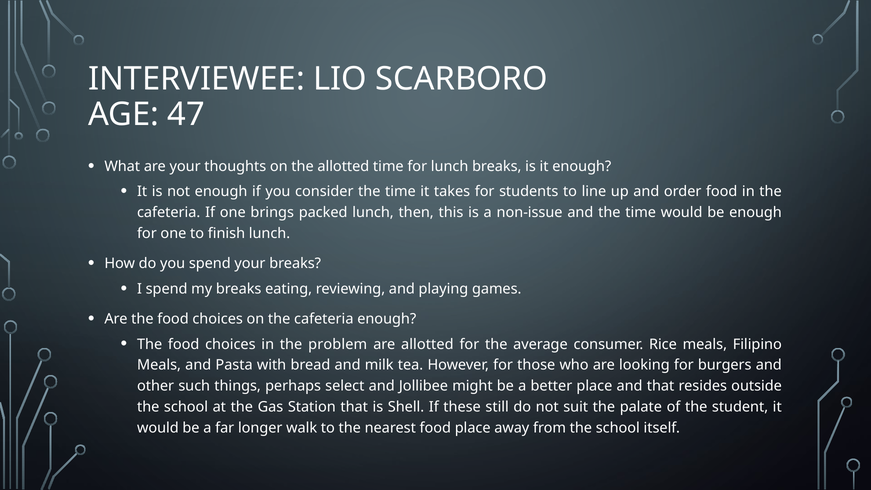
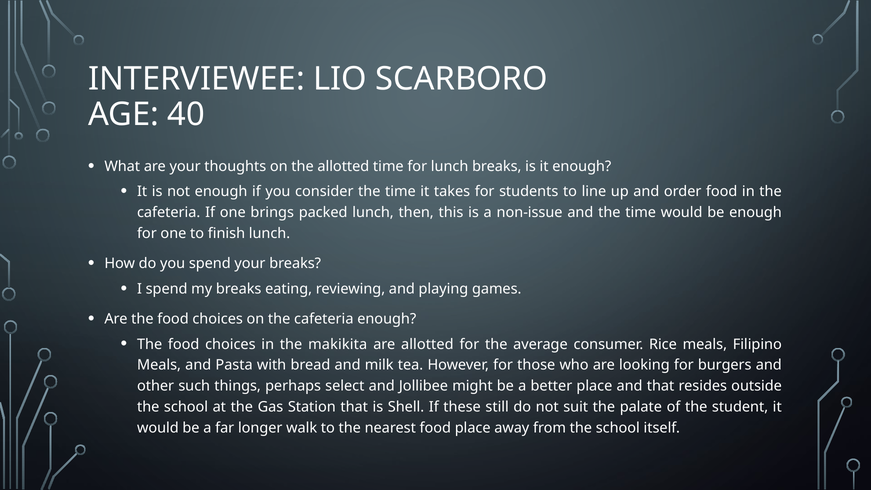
47: 47 -> 40
problem: problem -> makikita
